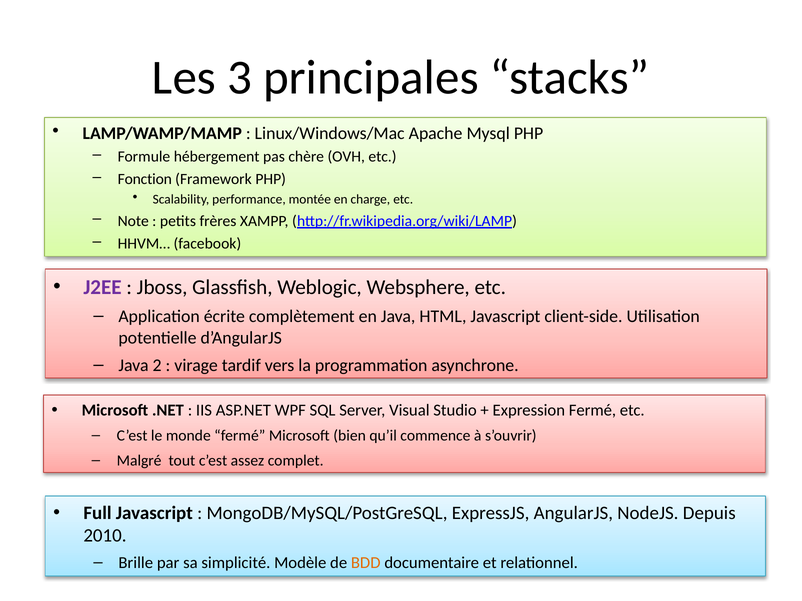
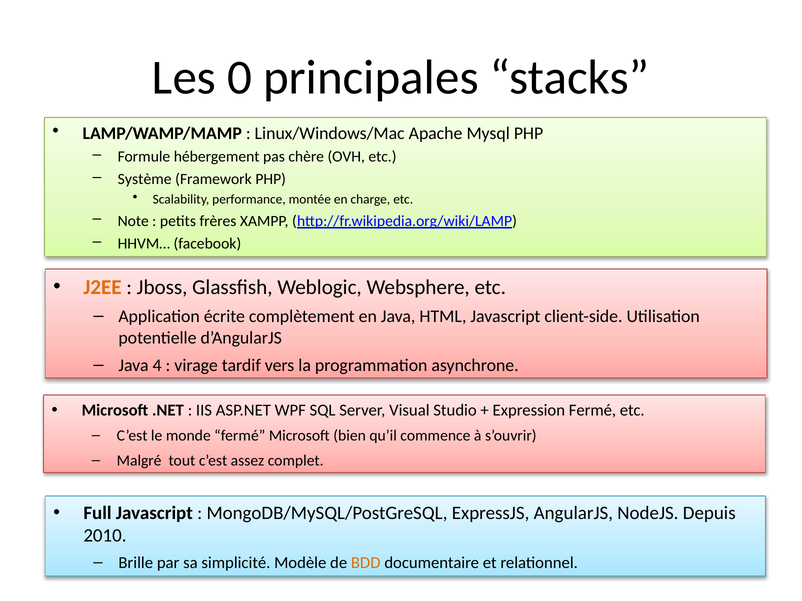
3: 3 -> 0
Fonction: Fonction -> Système
J2EE colour: purple -> orange
2: 2 -> 4
